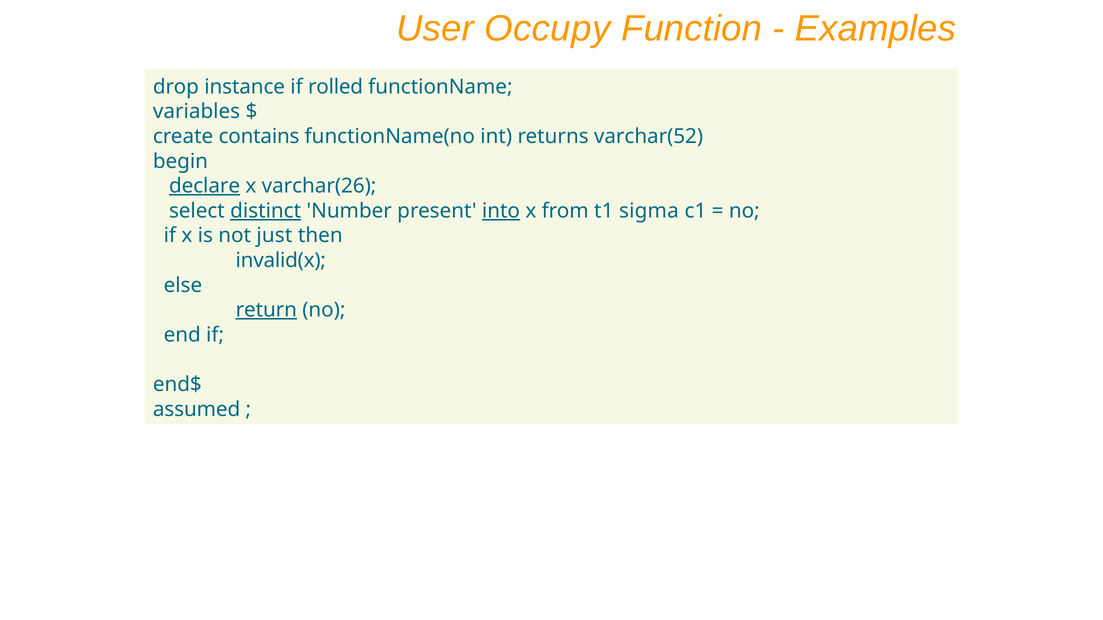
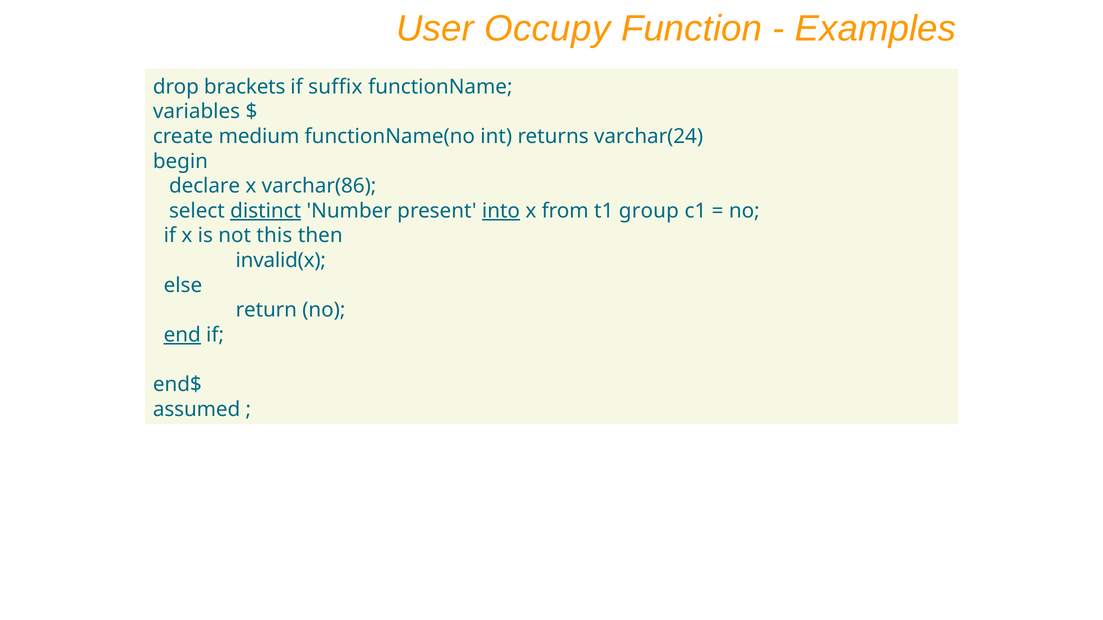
instance: instance -> brackets
rolled: rolled -> suffix
contains: contains -> medium
varchar(52: varchar(52 -> varchar(24
declare underline: present -> none
varchar(26: varchar(26 -> varchar(86
sigma: sigma -> group
just: just -> this
return underline: present -> none
end underline: none -> present
